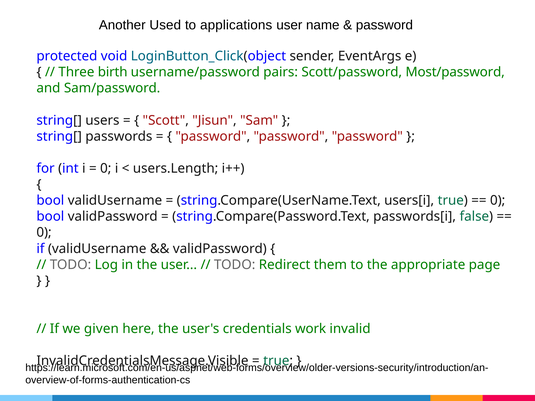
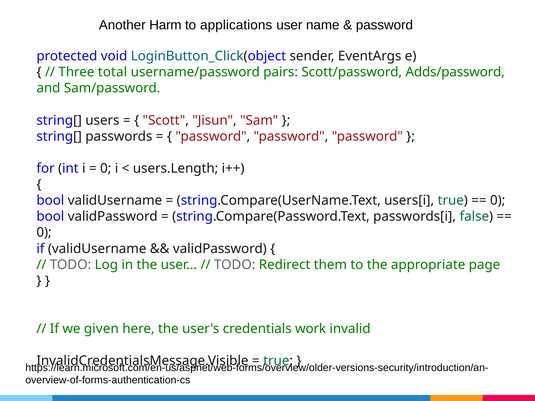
Used: Used -> Harm
birth: birth -> total
Most/password: Most/password -> Adds/password
